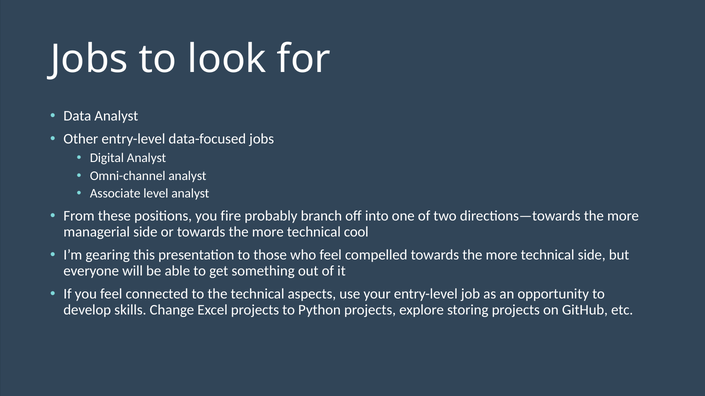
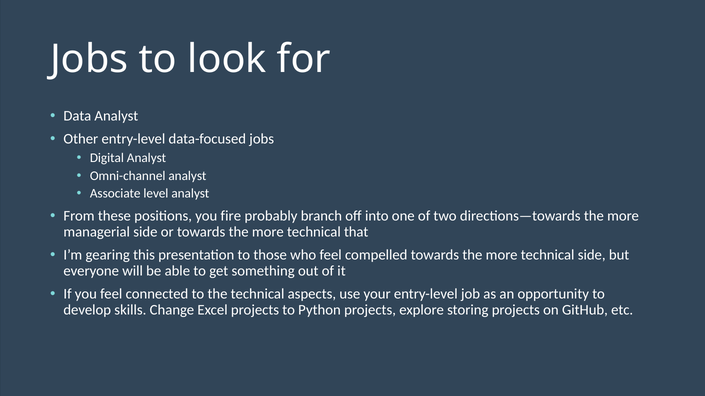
cool: cool -> that
